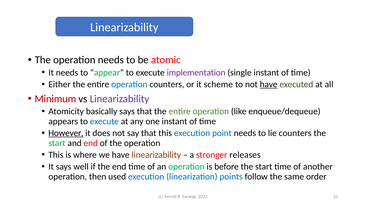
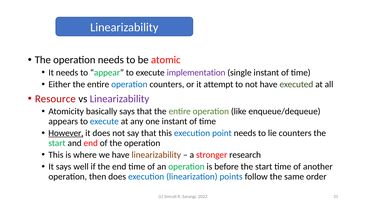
scheme: scheme -> attempt
have at (269, 84) underline: present -> none
Minimum: Minimum -> Resource
releases: releases -> research
then used: used -> does
